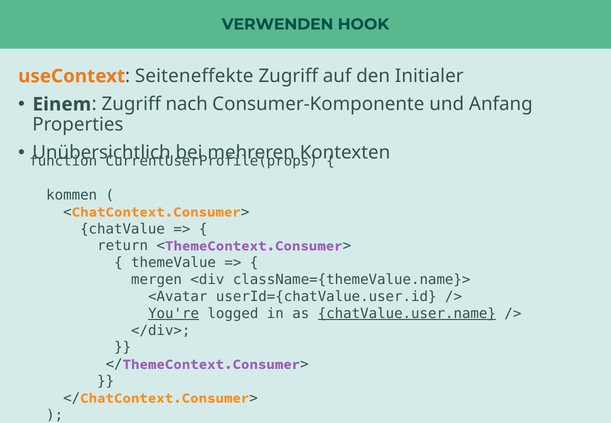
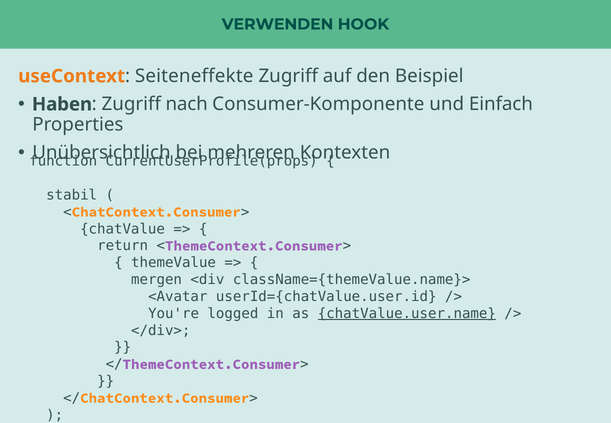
Initialer: Initialer -> Beispiel
Einem: Einem -> Haben
Anfang: Anfang -> Einfach
kommen: kommen -> stabil
You're underline: present -> none
